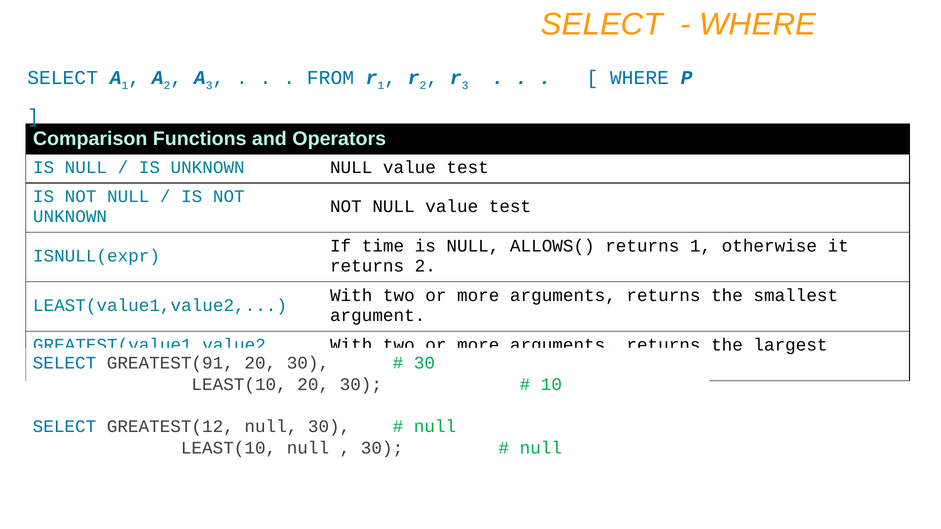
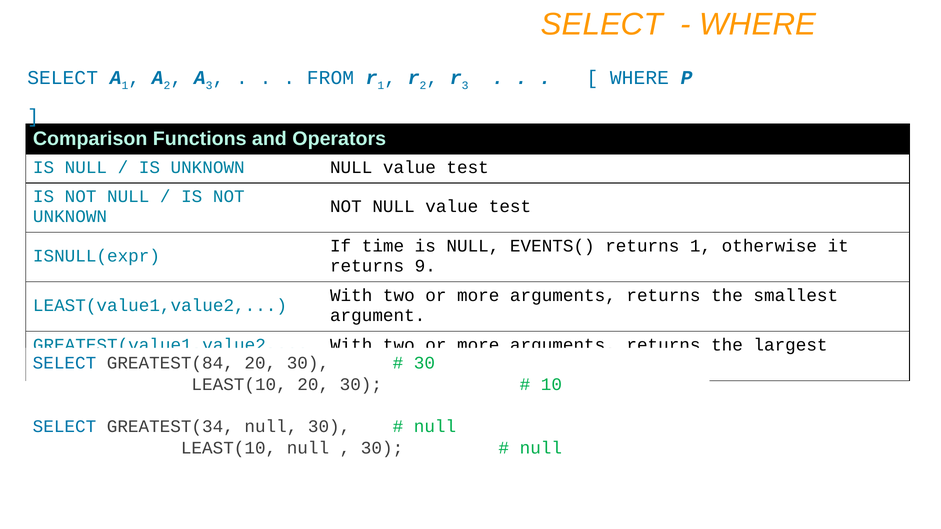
ALLOWS(: ALLOWS( -> EVENTS(
returns 2: 2 -> 9
GREATEST(91: GREATEST(91 -> GREATEST(84
GREATEST(12: GREATEST(12 -> GREATEST(34
